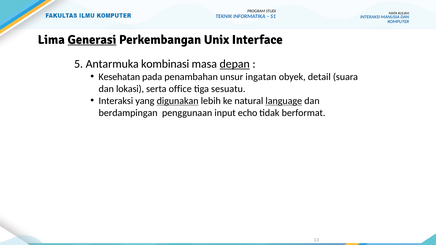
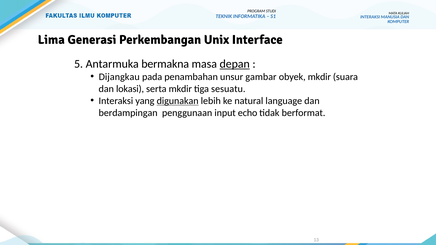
Generasi underline: present -> none
kombinasi: kombinasi -> bermakna
Kesehatan: Kesehatan -> Dijangkau
ingatan: ingatan -> gambar
obyek detail: detail -> mkdir
serta office: office -> mkdir
language underline: present -> none
